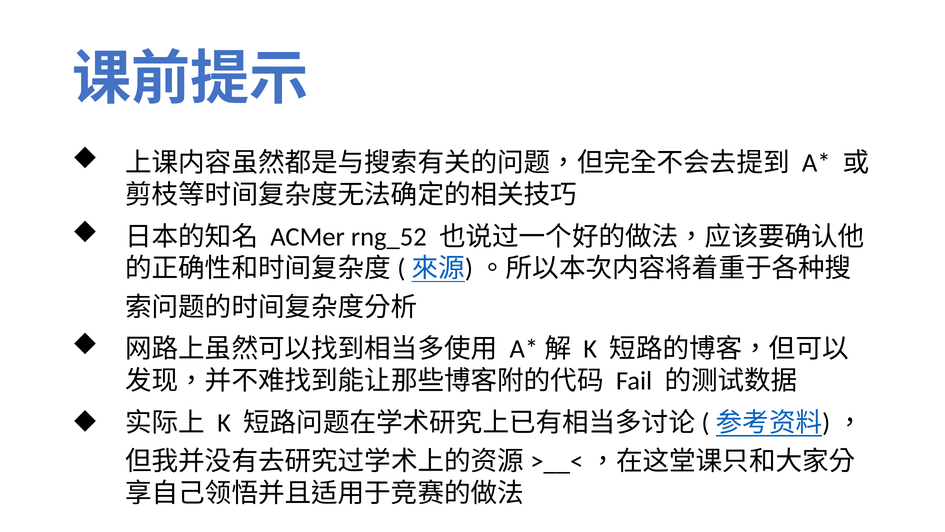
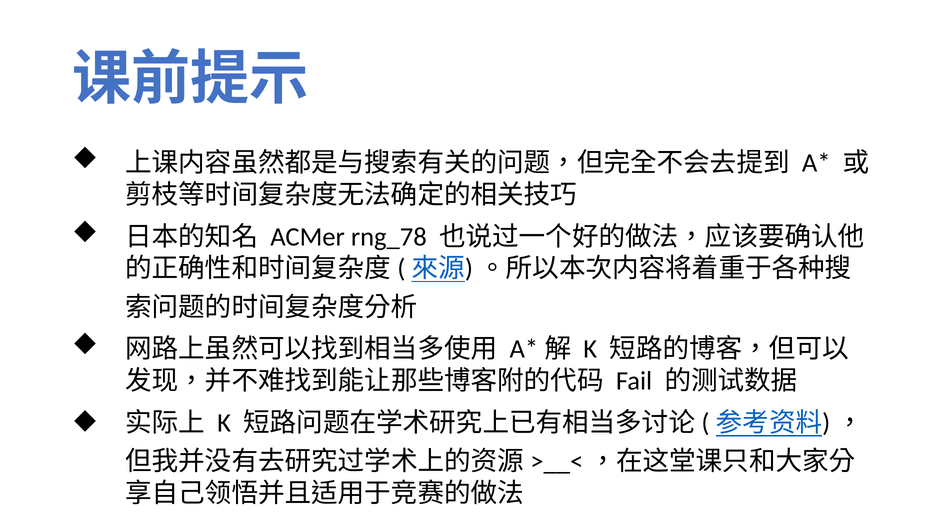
rng_52: rng_52 -> rng_78
